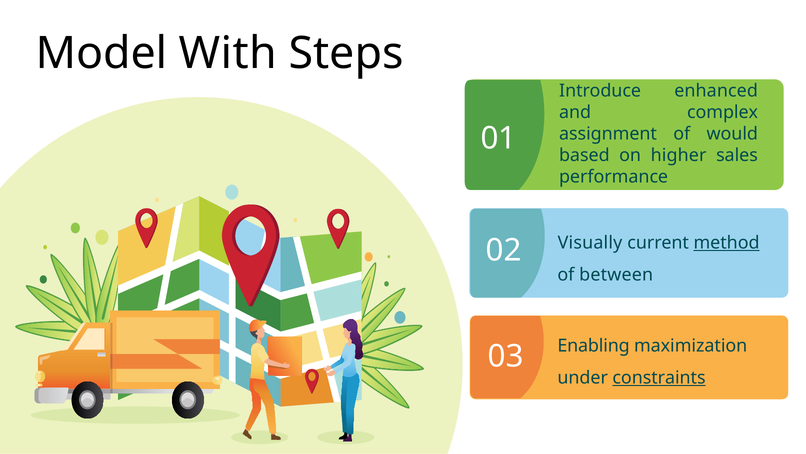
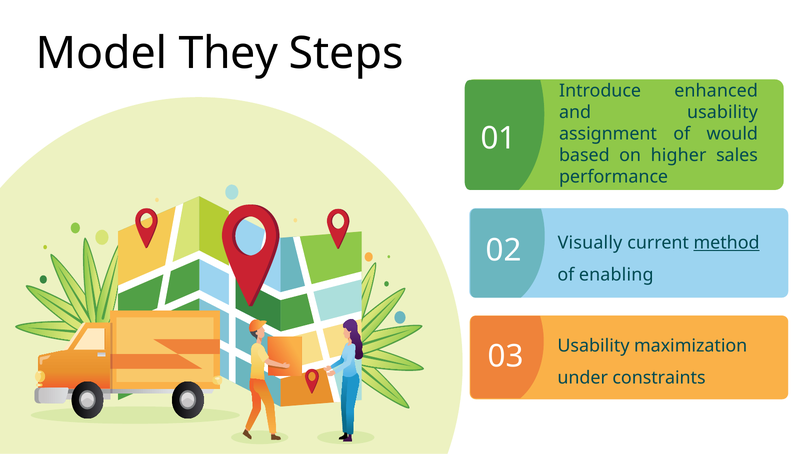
With: With -> They
and complex: complex -> usability
between: between -> enabling
Enabling at (594, 345): Enabling -> Usability
constraints underline: present -> none
